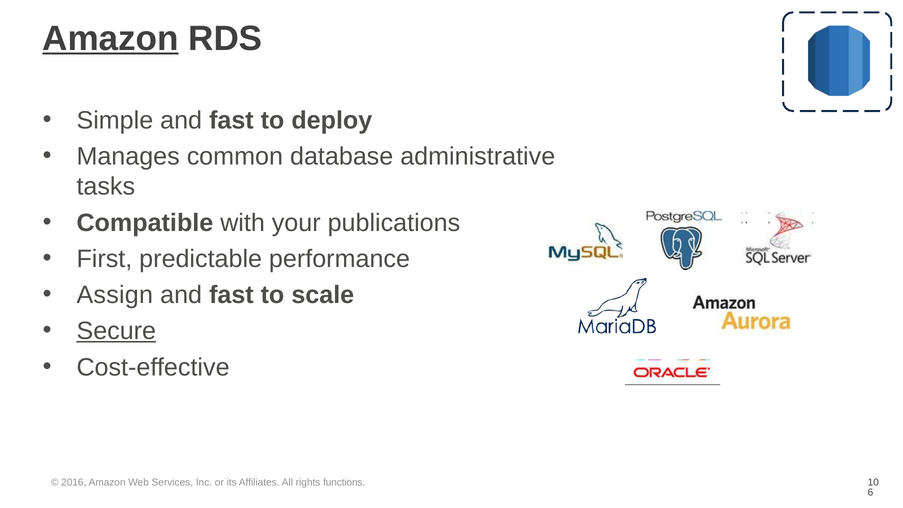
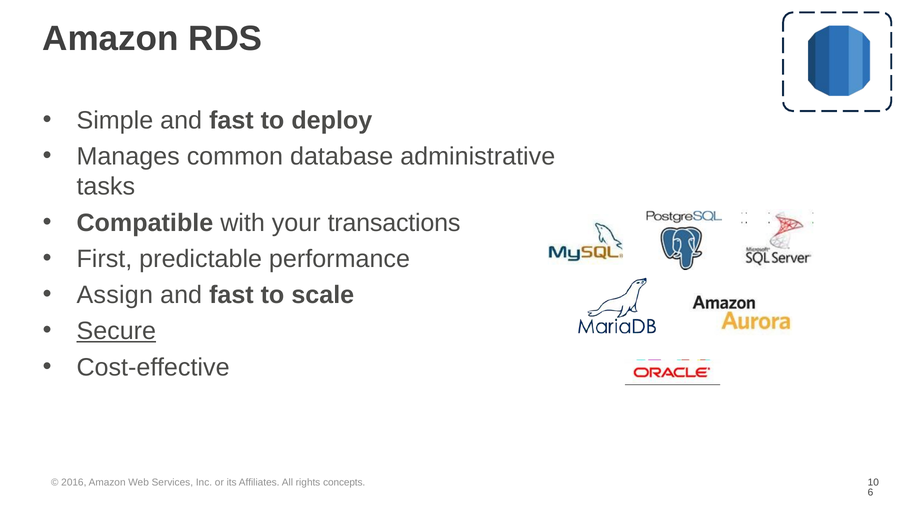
Amazon at (110, 38) underline: present -> none
publications: publications -> transactions
functions: functions -> concepts
